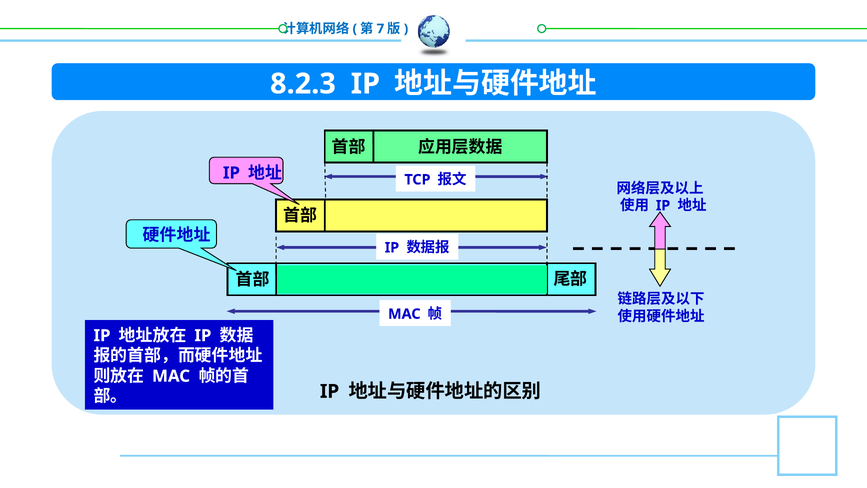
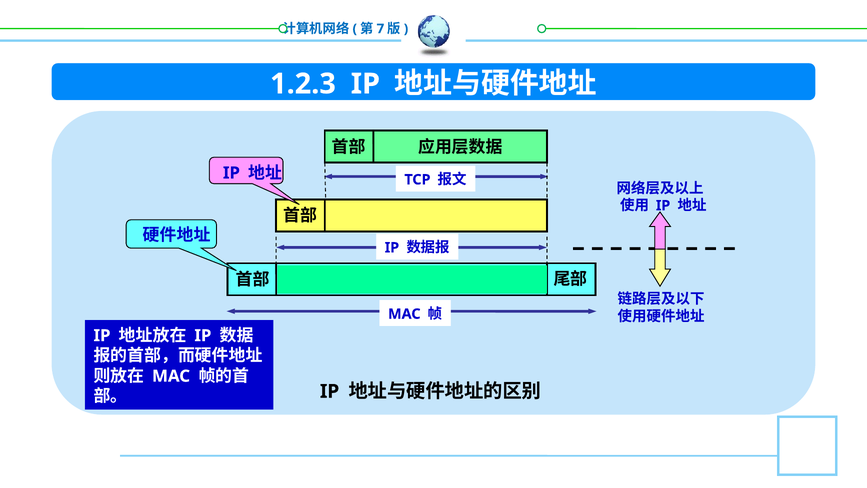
8.2.3: 8.2.3 -> 1.2.3
